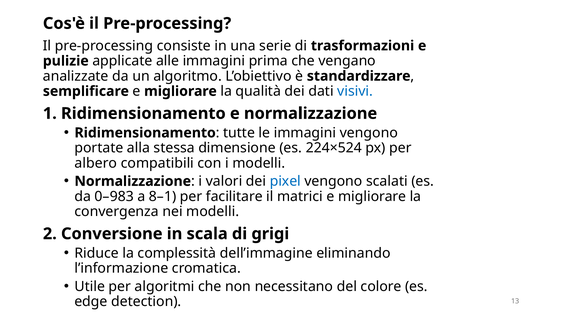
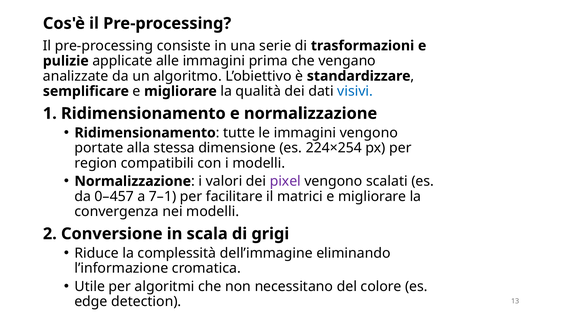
224×524: 224×524 -> 224×254
albero: albero -> region
pixel colour: blue -> purple
0–983: 0–983 -> 0–457
8–1: 8–1 -> 7–1
